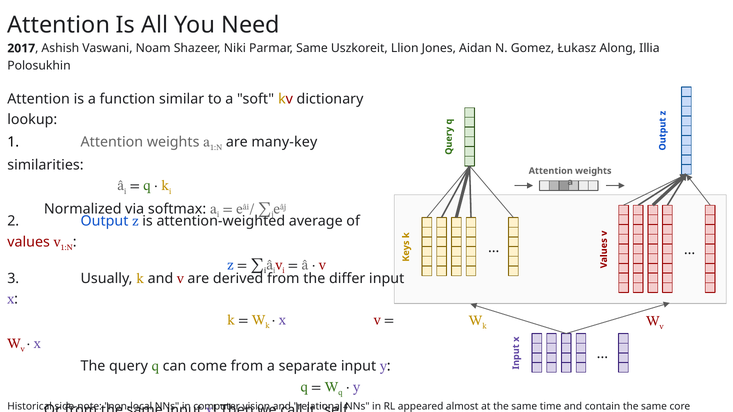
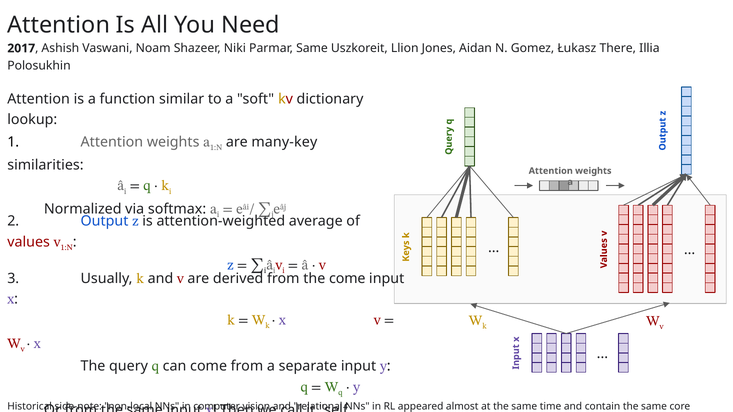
Along: Along -> There
differ at (347, 279): differ -> come
